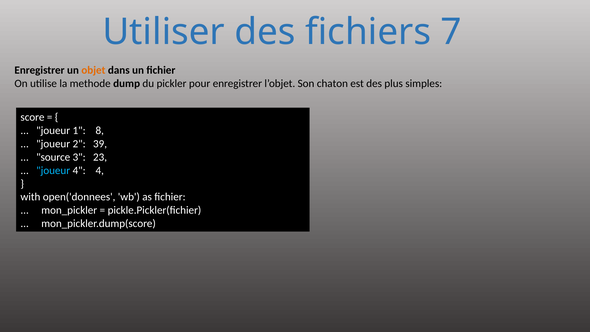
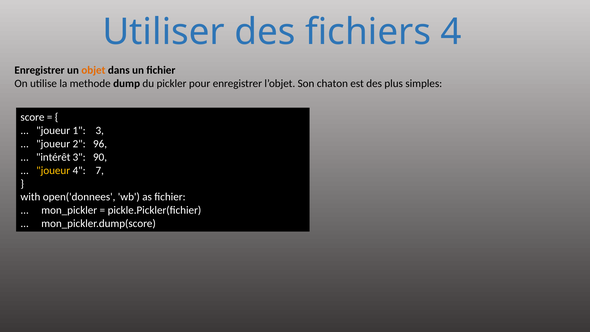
fichiers 7: 7 -> 4
1 8: 8 -> 3
39: 39 -> 96
source: source -> intérêt
23: 23 -> 90
joueur at (53, 170) colour: light blue -> yellow
4 4: 4 -> 7
